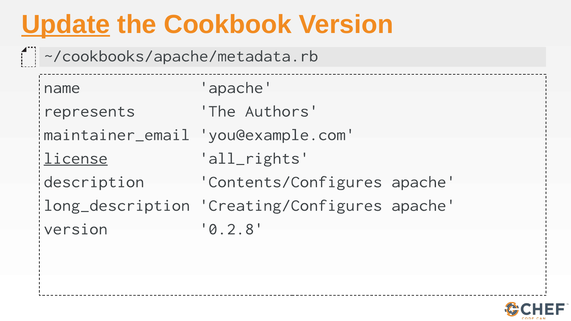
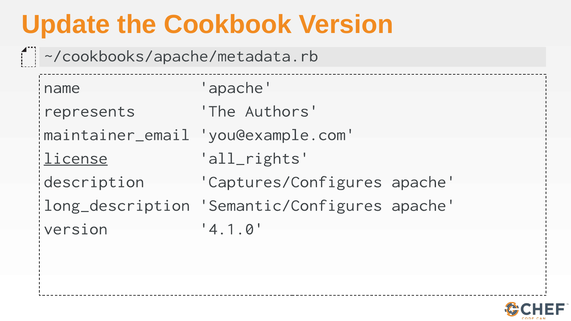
Update underline: present -> none
Contents/Configures: Contents/Configures -> Captures/Configures
Creating/Configures: Creating/Configures -> Semantic/Configures
0.2.8: 0.2.8 -> 4.1.0
